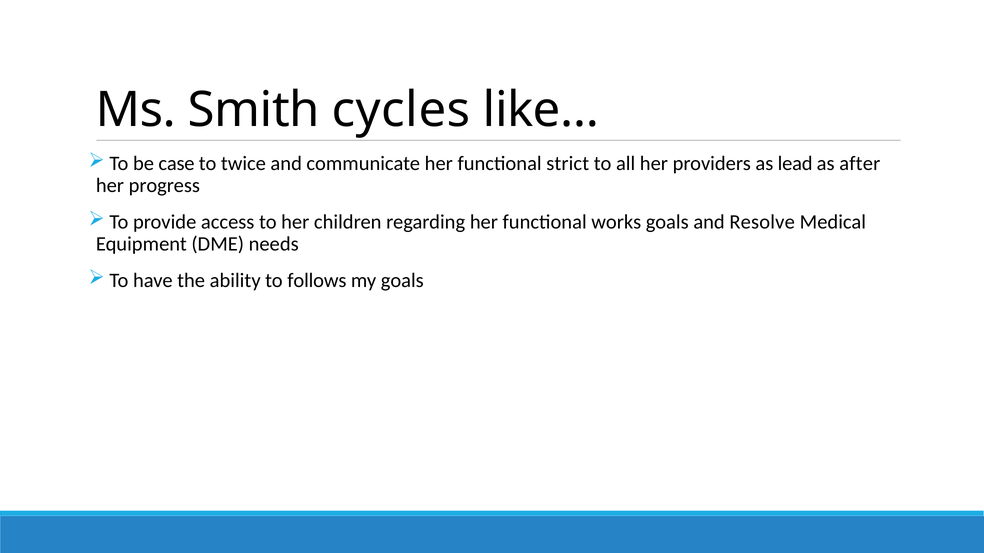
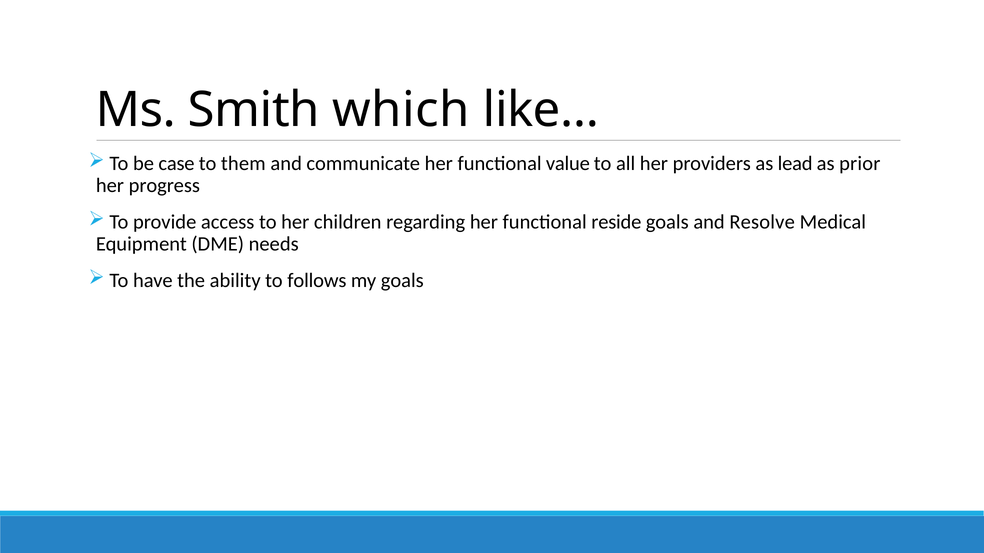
cycles: cycles -> which
twice: twice -> them
strict: strict -> value
after: after -> prior
works: works -> reside
